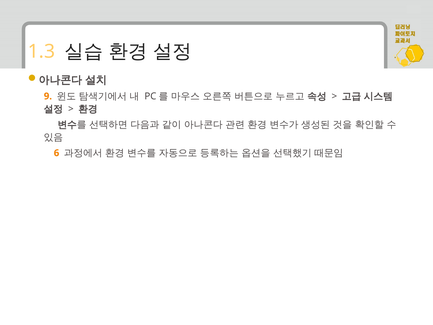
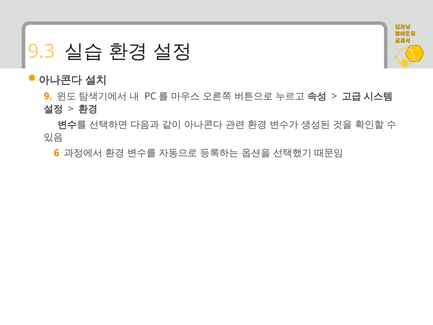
1.3: 1.3 -> 9.3
